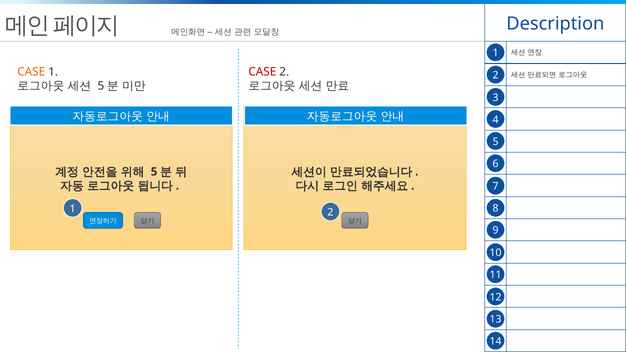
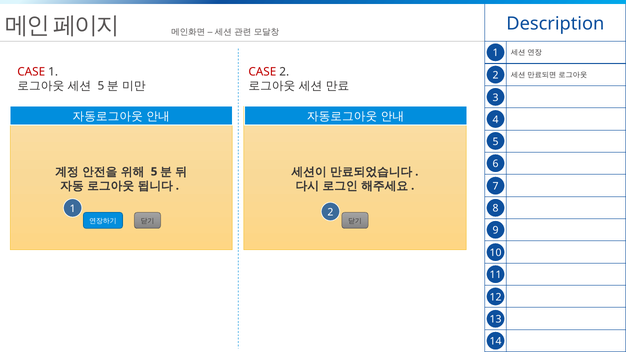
CASE at (31, 72) colour: orange -> red
